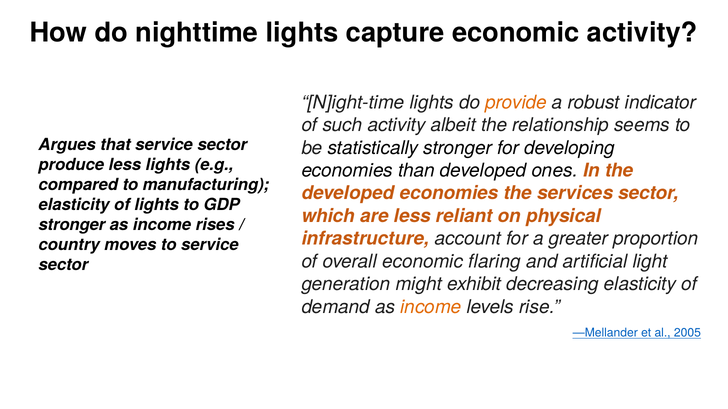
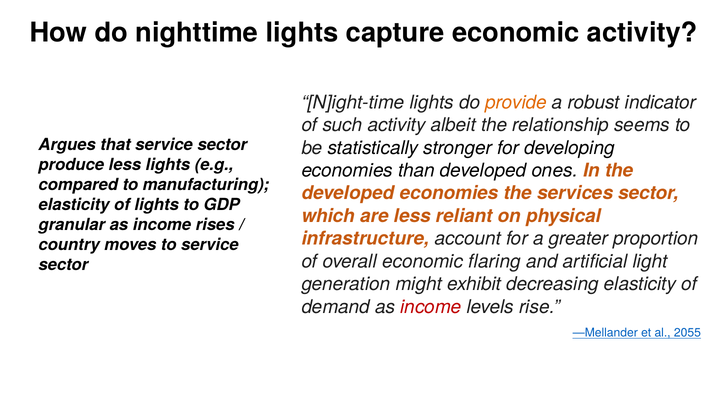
stronger at (72, 225): stronger -> granular
income at (431, 307) colour: orange -> red
2005: 2005 -> 2055
